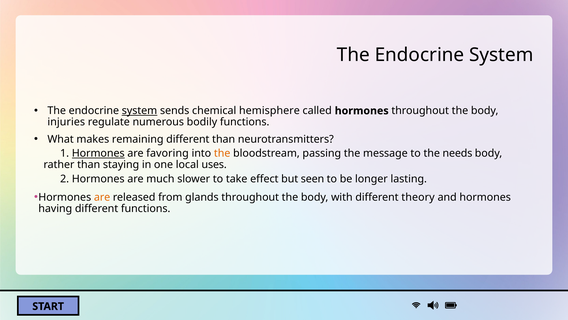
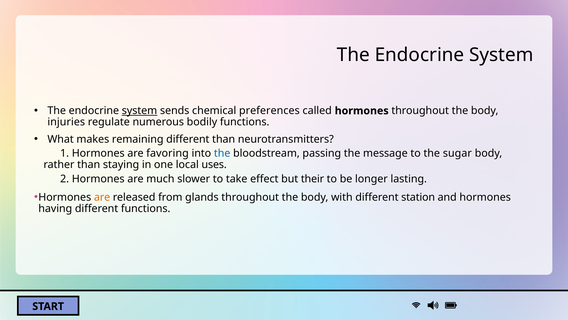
hemisphere: hemisphere -> preferences
Hormones at (98, 153) underline: present -> none
the at (222, 153) colour: orange -> blue
needs: needs -> sugar
seen: seen -> their
theory: theory -> station
